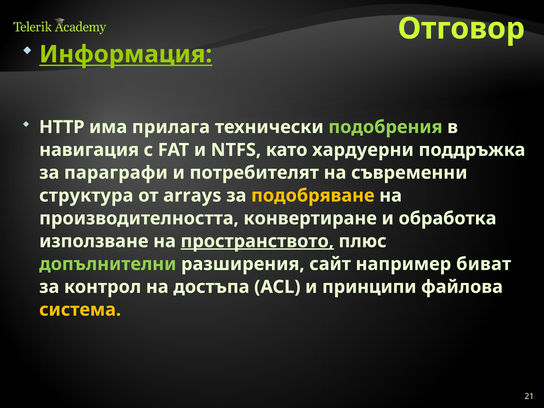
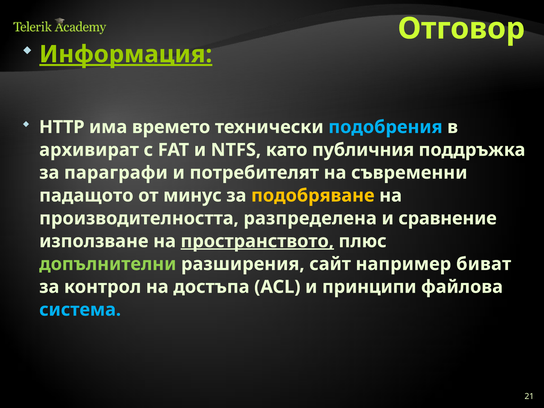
Информация underline: none -> present
прилага: прилага -> времето
подобрения colour: light green -> light blue
навигация: навигация -> архивират
хардуерни: хардуерни -> публичния
структура: структура -> падащото
arrays: arrays -> минус
конвертиране: конвертиране -> разпределена
обработка: обработка -> сравнение
система colour: yellow -> light blue
